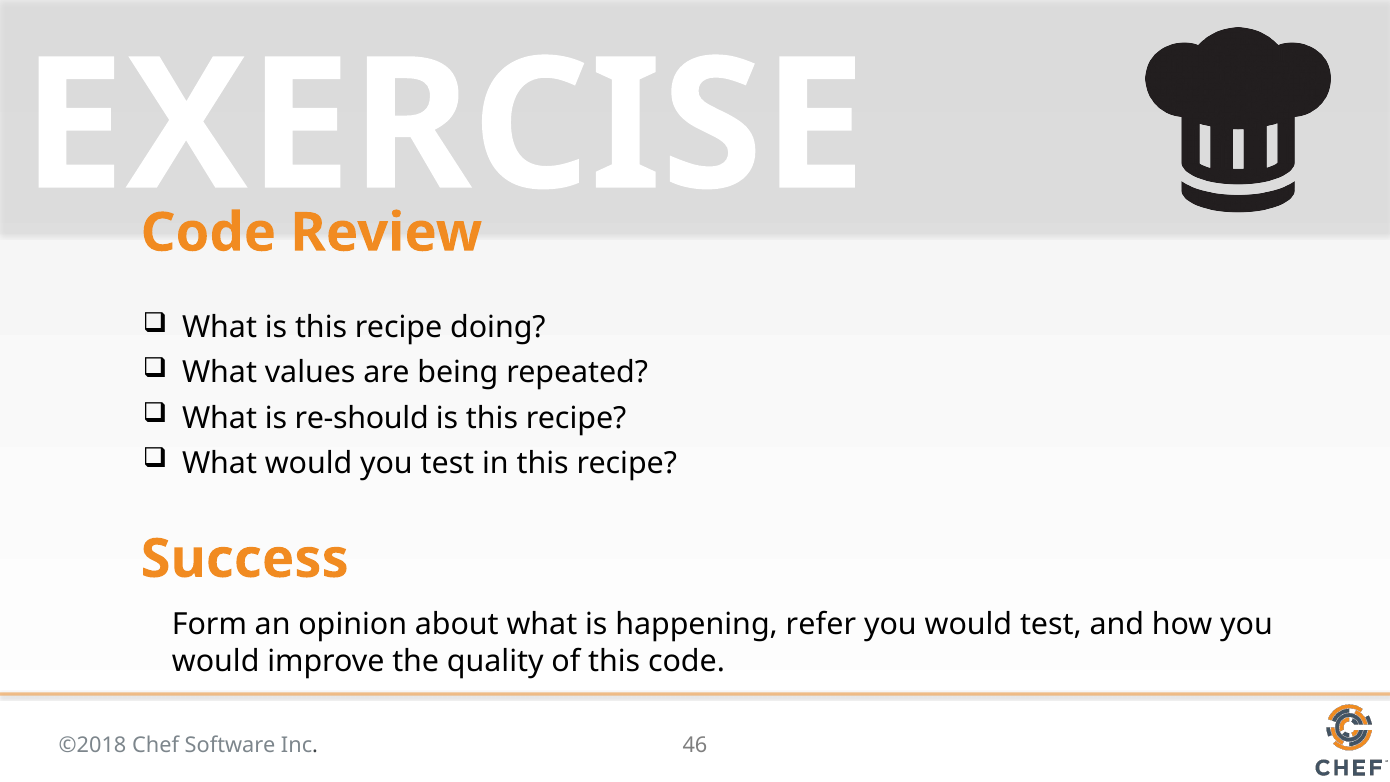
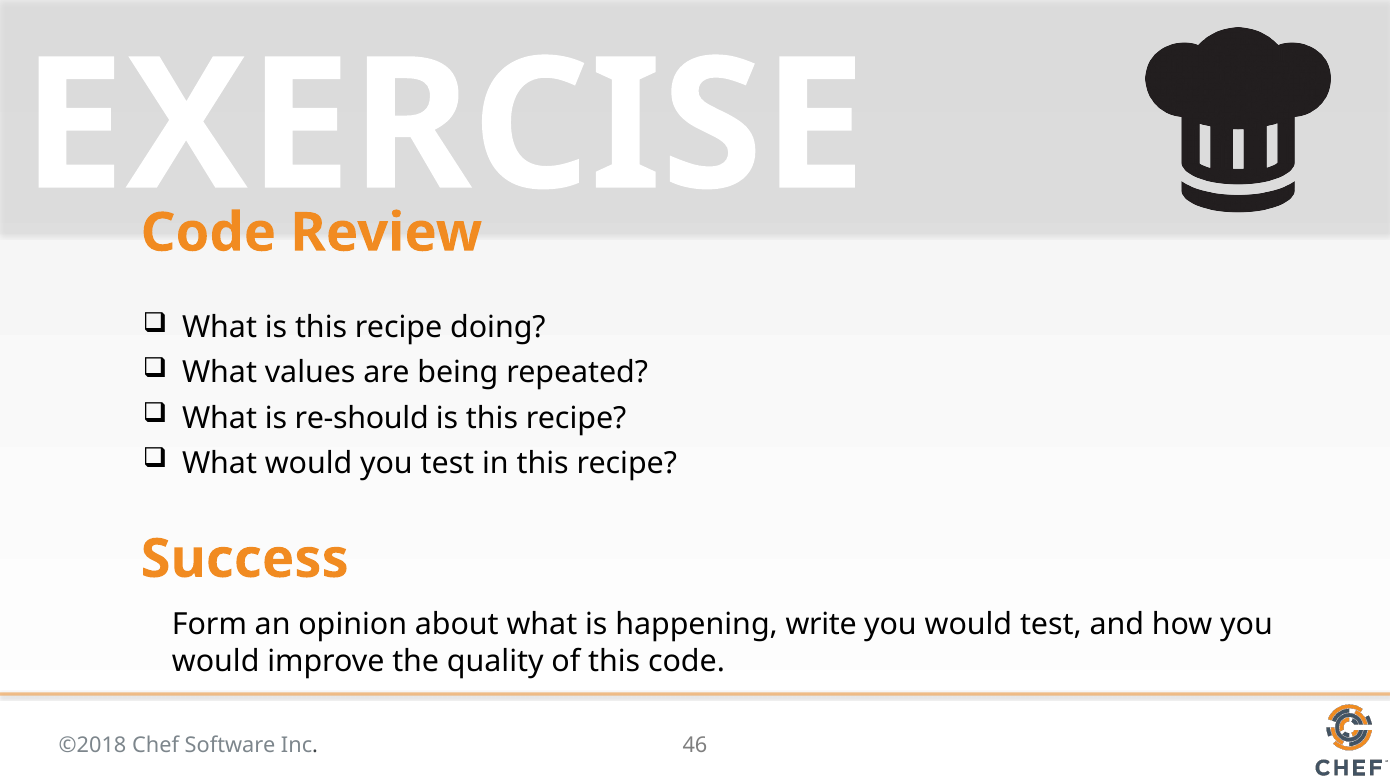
refer: refer -> write
